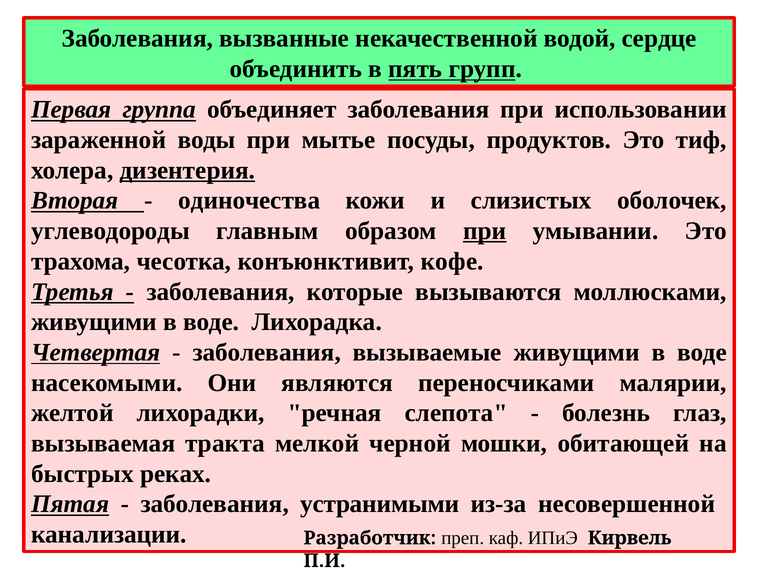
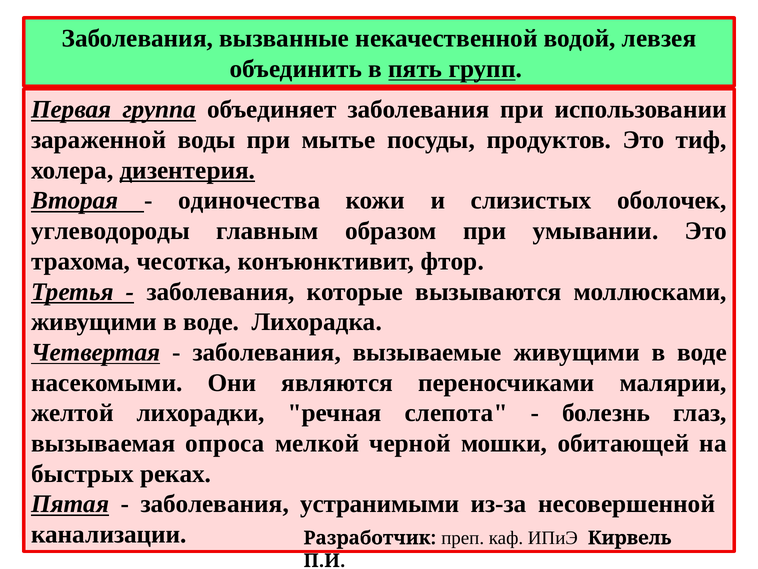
сердце: сердце -> левзея
при at (485, 231) underline: present -> none
кофе: кофе -> фтор
тракта: тракта -> опроса
